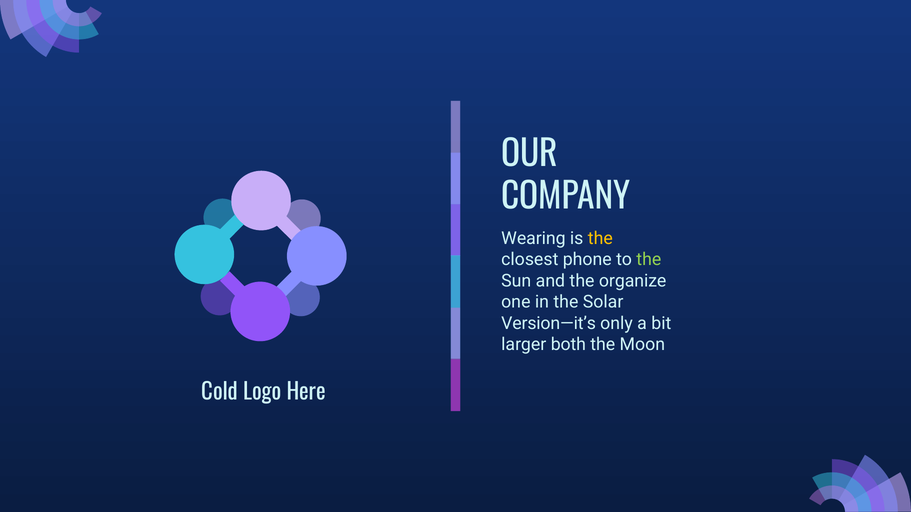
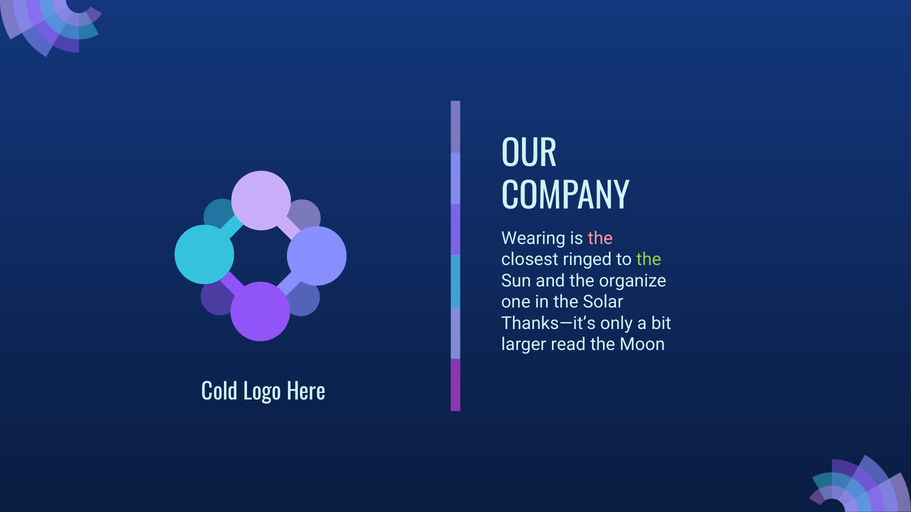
the at (600, 238) colour: yellow -> pink
phone: phone -> ringed
Version—it’s: Version—it’s -> Thanks—it’s
both: both -> read
